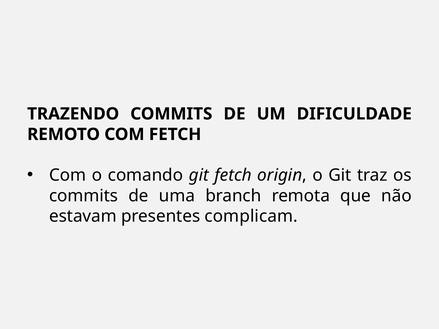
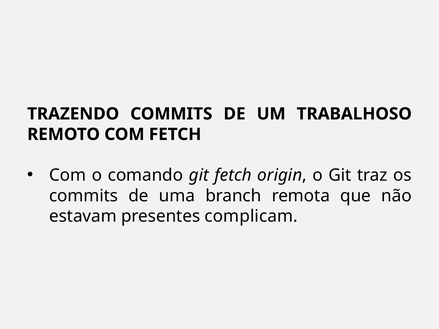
DIFICULDADE: DIFICULDADE -> TRABALHOSO
